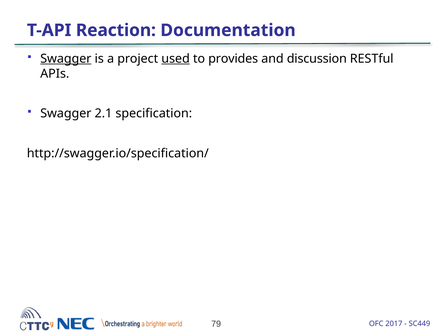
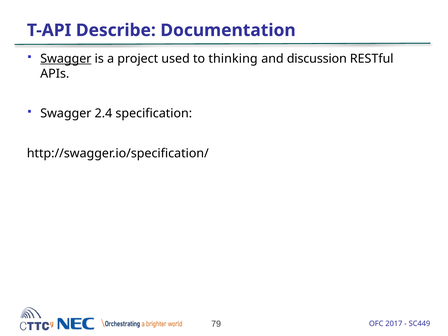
Reaction: Reaction -> Describe
used underline: present -> none
provides: provides -> thinking
2.1: 2.1 -> 2.4
